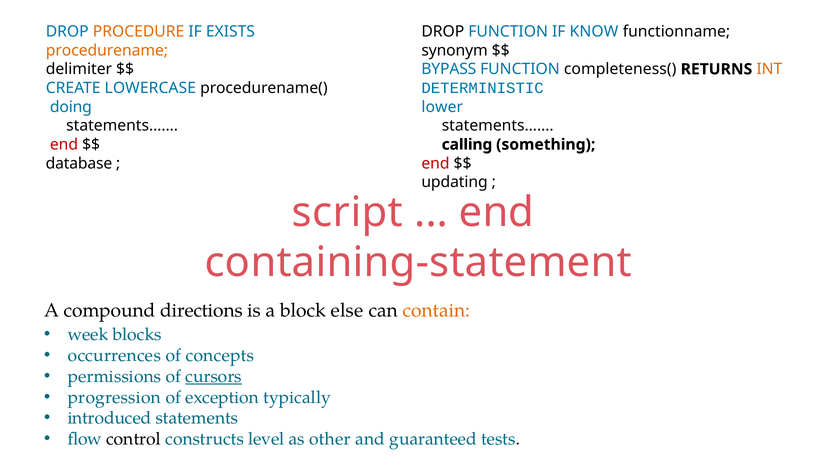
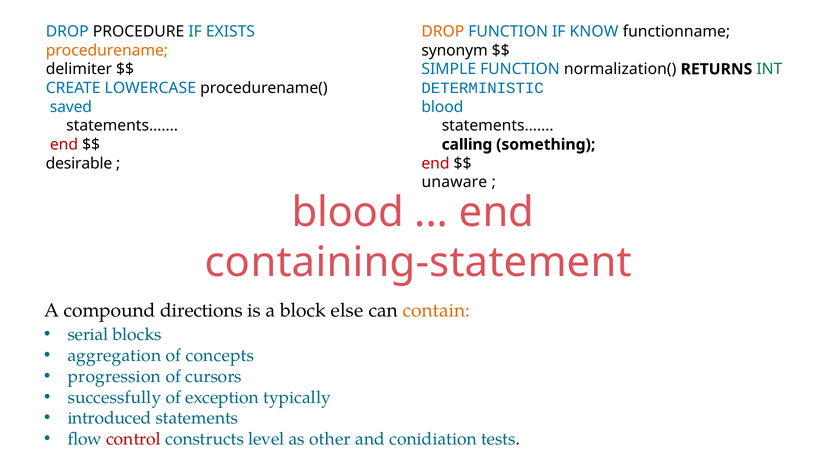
PROCEDURE colour: orange -> black
DROP at (443, 31) colour: black -> orange
BYPASS: BYPASS -> SIMPLE
completeness(: completeness( -> normalization(
INT colour: orange -> green
doing: doing -> saved
lower at (442, 107): lower -> blood
database: database -> desirable
updating: updating -> unaware
script at (347, 212): script -> blood
week: week -> serial
occurrences: occurrences -> aggregation
permissions: permissions -> progression
cursors underline: present -> none
progression: progression -> successfully
control colour: black -> red
guaranteed: guaranteed -> conidiation
